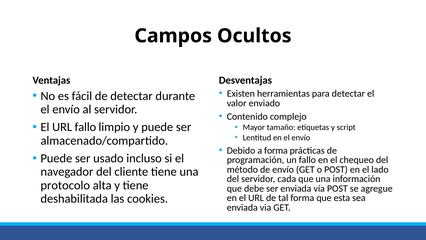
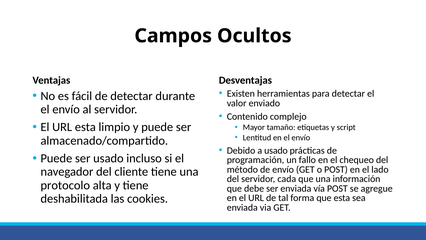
URL fallo: fallo -> esta
a forma: forma -> usado
